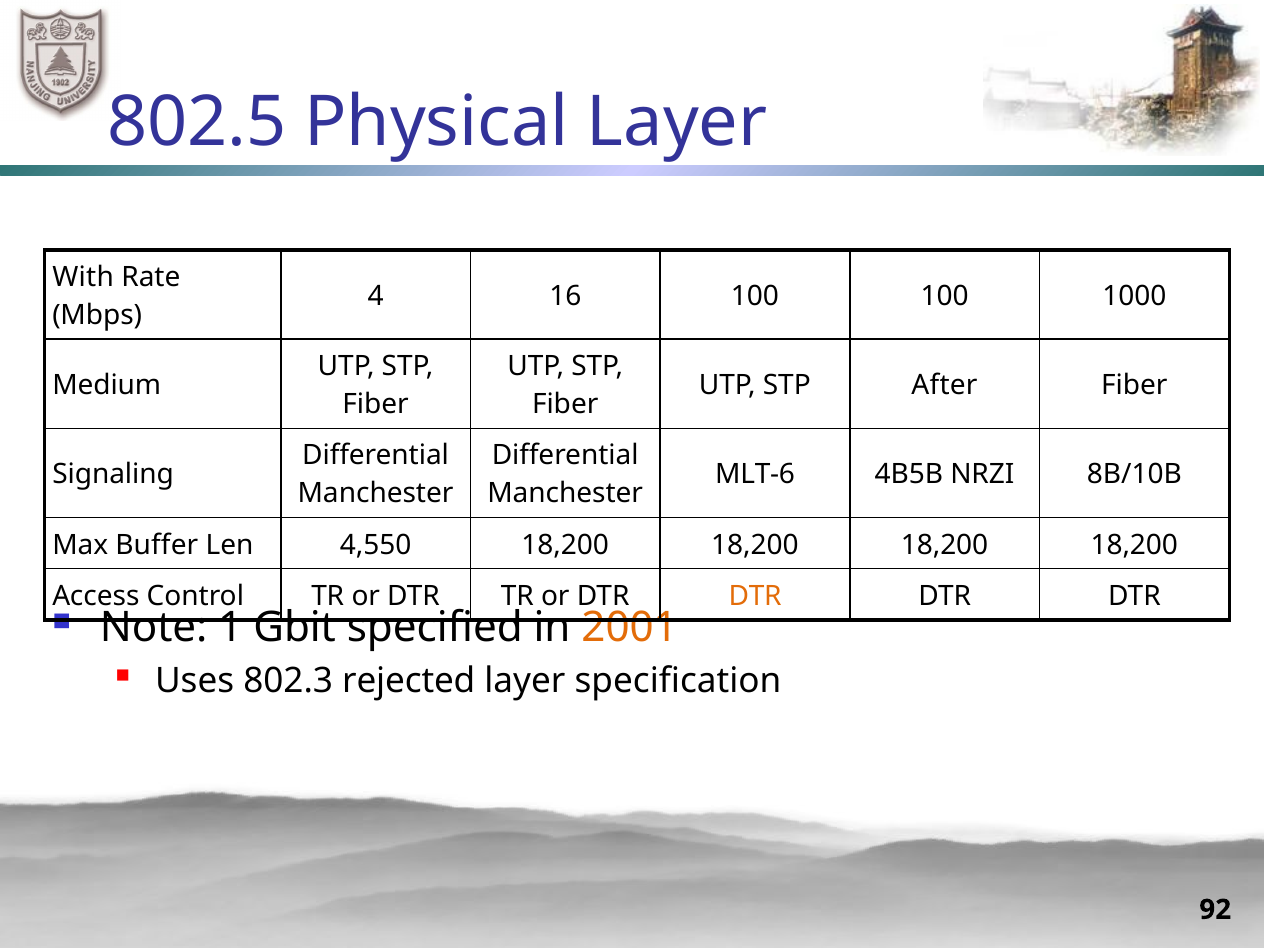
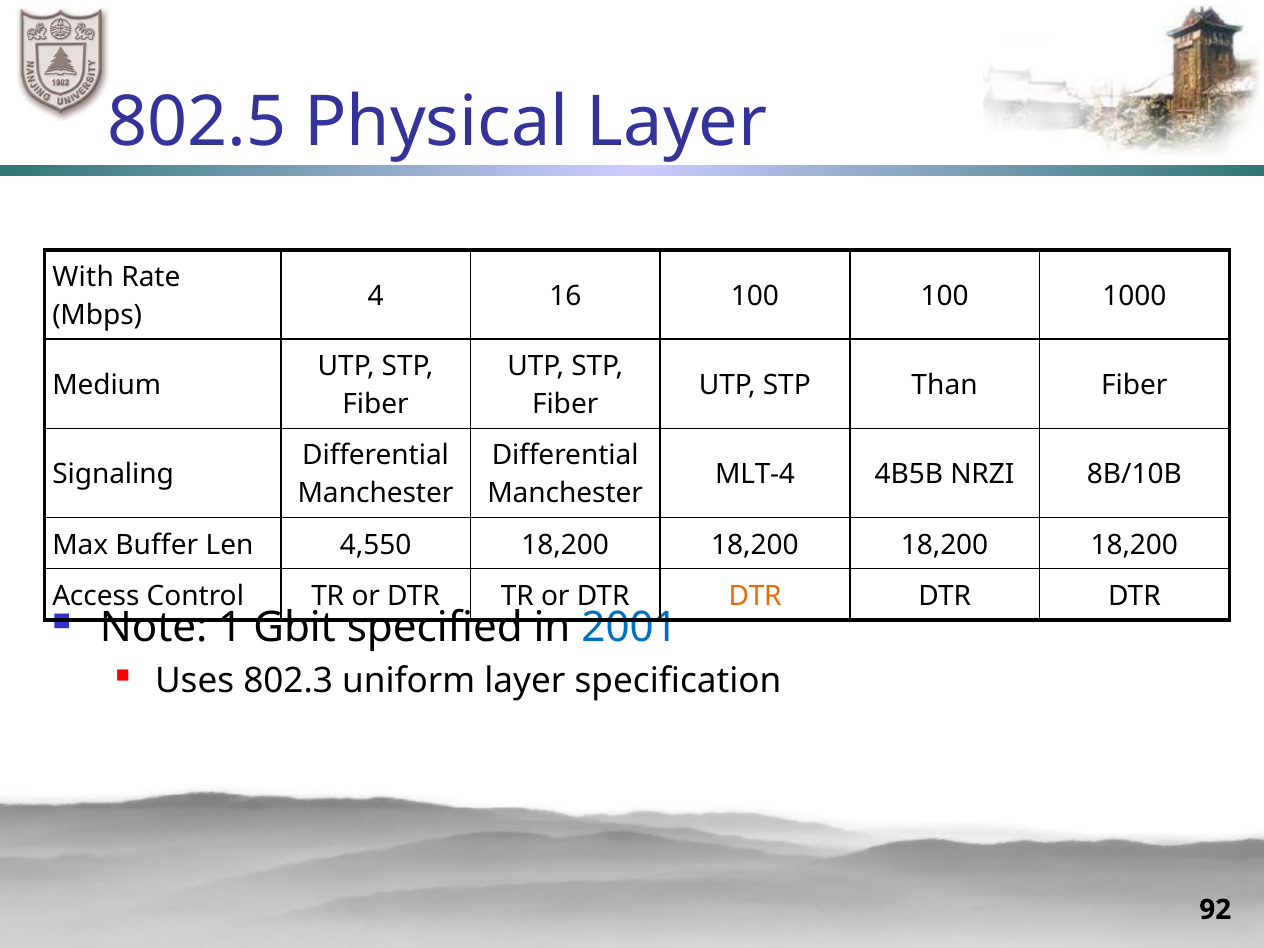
After: After -> Than
MLT-6: MLT-6 -> MLT-4
2001 colour: orange -> blue
rejected: rejected -> uniform
